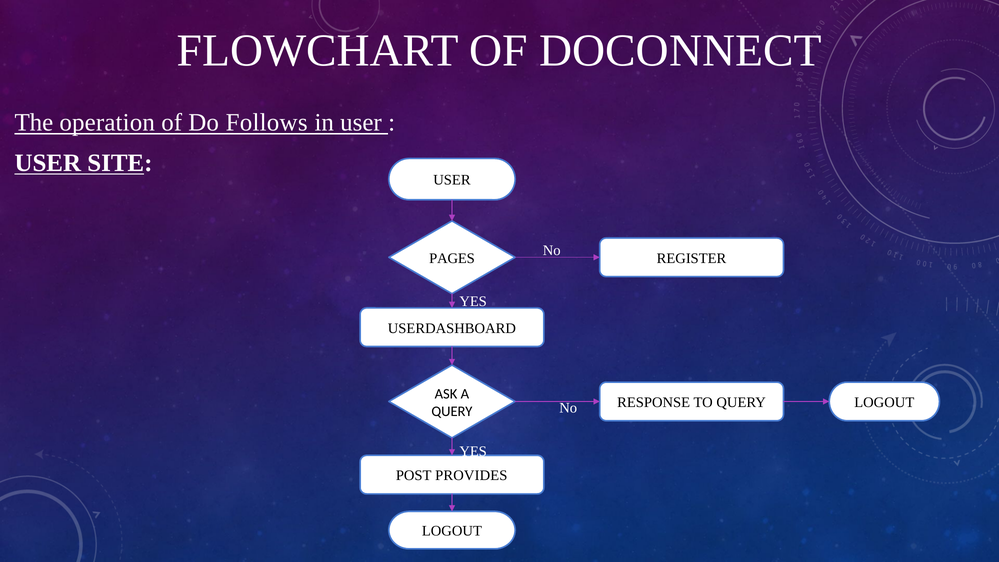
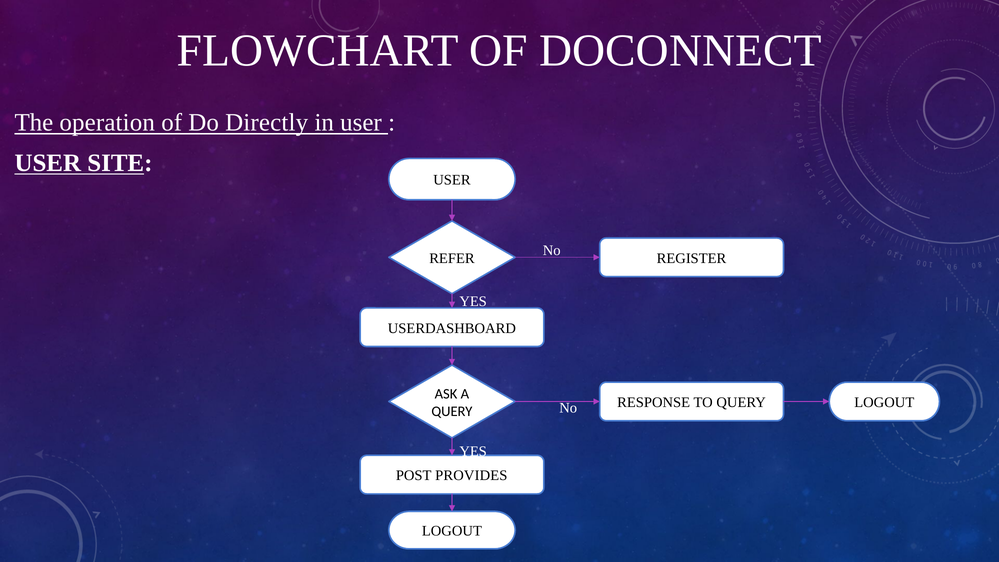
Follows: Follows -> Directly
PAGES: PAGES -> REFER
